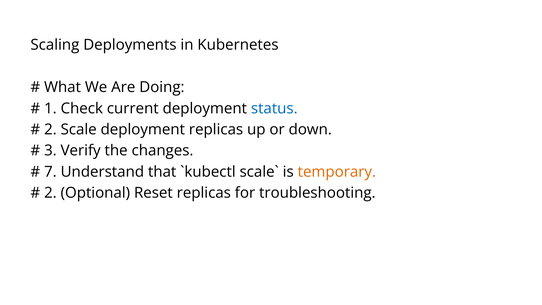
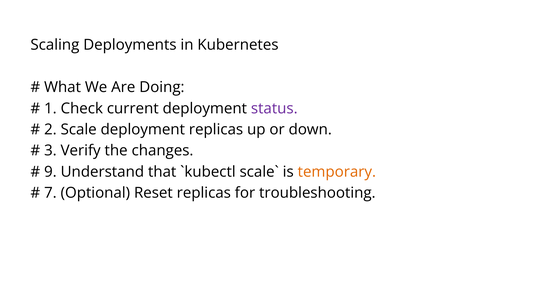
status colour: blue -> purple
7: 7 -> 9
2 at (50, 193): 2 -> 7
